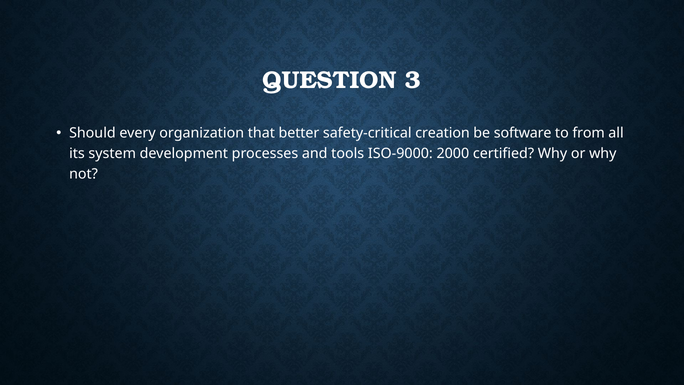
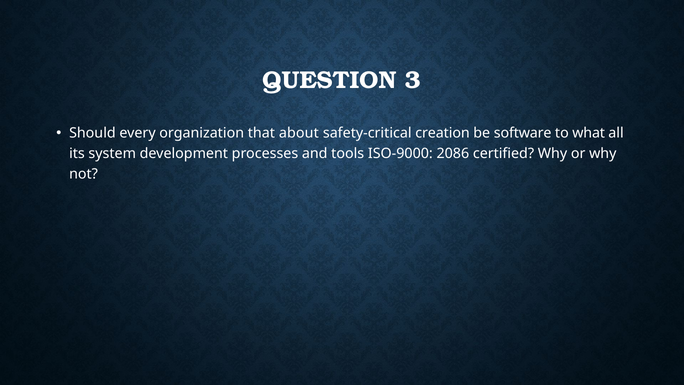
better: better -> about
from: from -> what
2000: 2000 -> 2086
